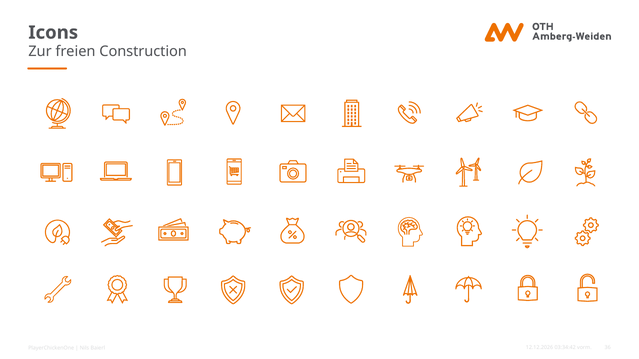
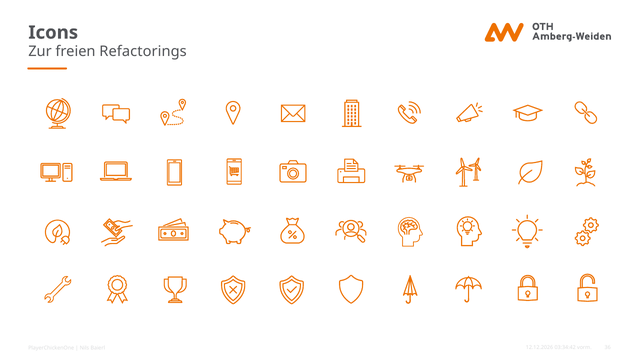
Construction: Construction -> Refactorings
